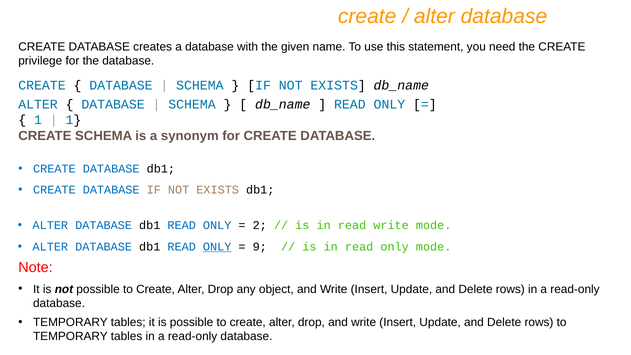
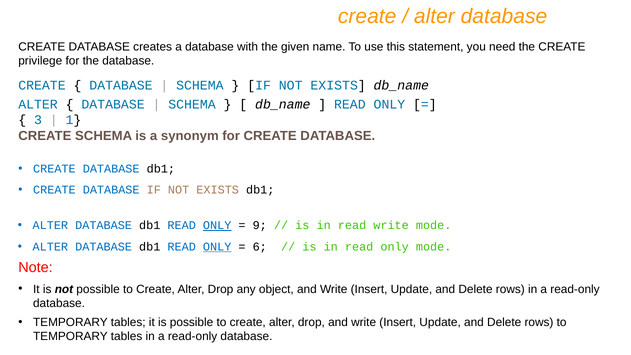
1 at (38, 120): 1 -> 3
ONLY at (217, 225) underline: none -> present
2: 2 -> 9
9: 9 -> 6
